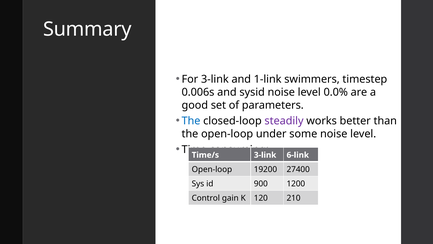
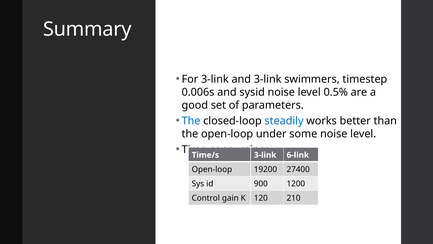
and 1-link: 1-link -> 3-link
0.0%: 0.0% -> 0.5%
steadily colour: purple -> blue
